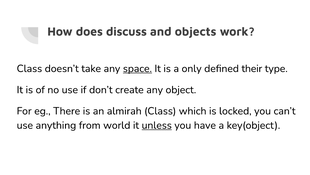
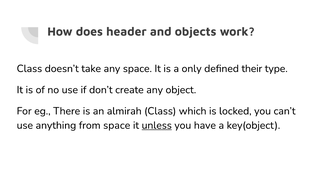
discuss: discuss -> header
space at (137, 68) underline: present -> none
from world: world -> space
